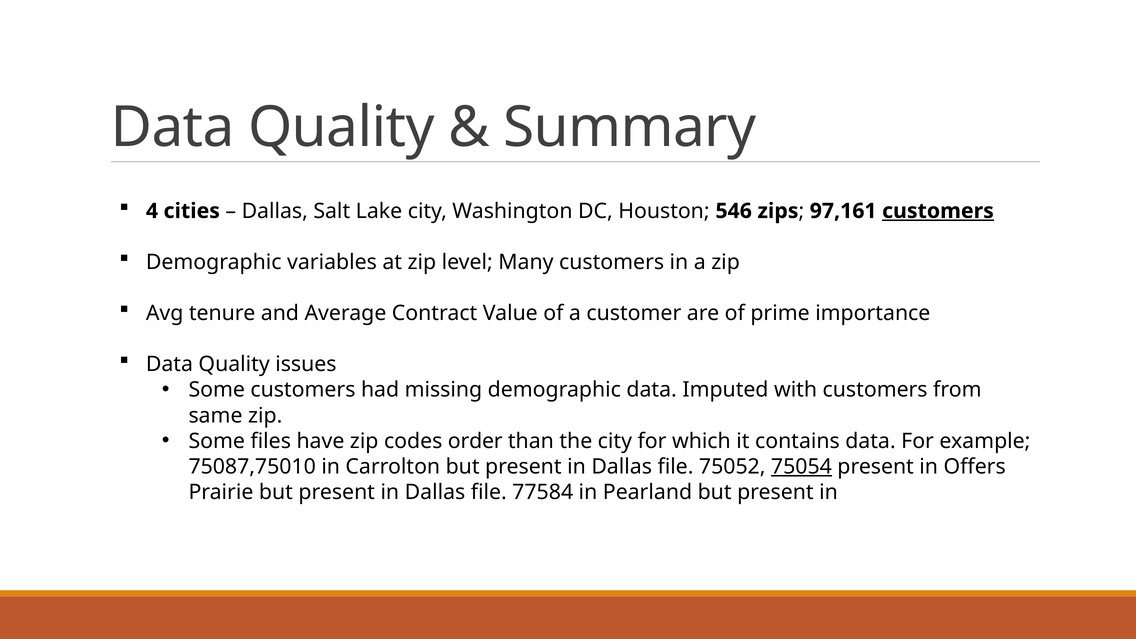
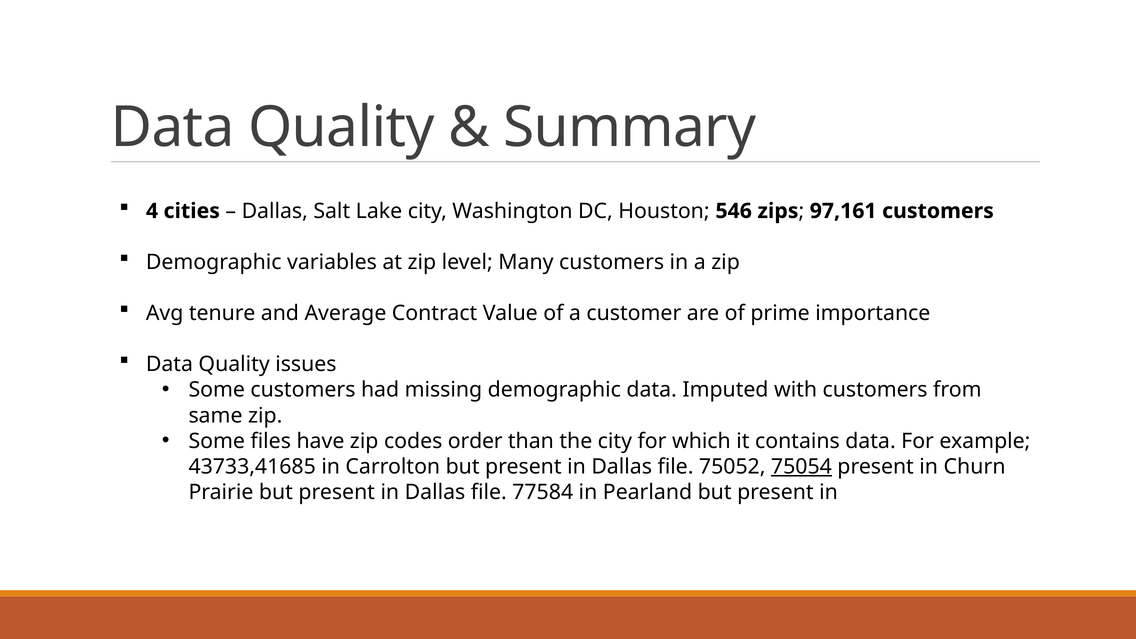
customers at (938, 211) underline: present -> none
75087,75010: 75087,75010 -> 43733,41685
Offers: Offers -> Churn
